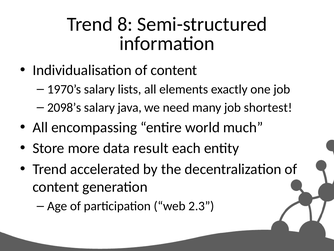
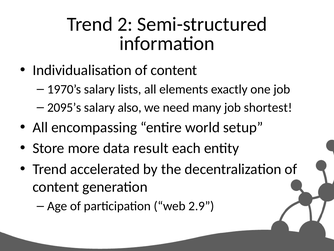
8: 8 -> 2
2098’s: 2098’s -> 2095’s
java: java -> also
much: much -> setup
2.3: 2.3 -> 2.9
